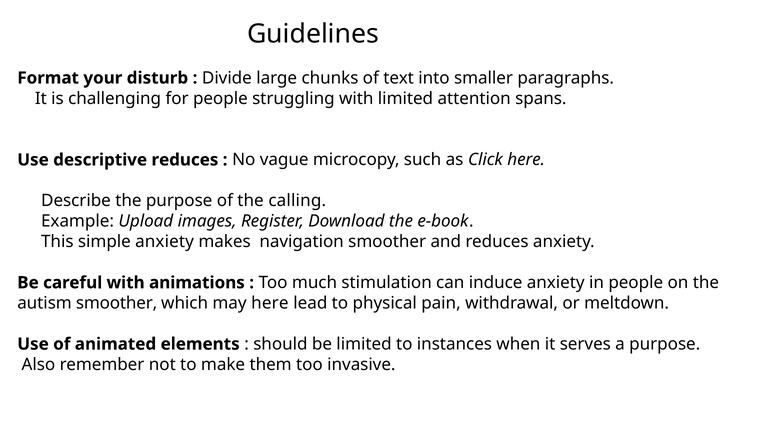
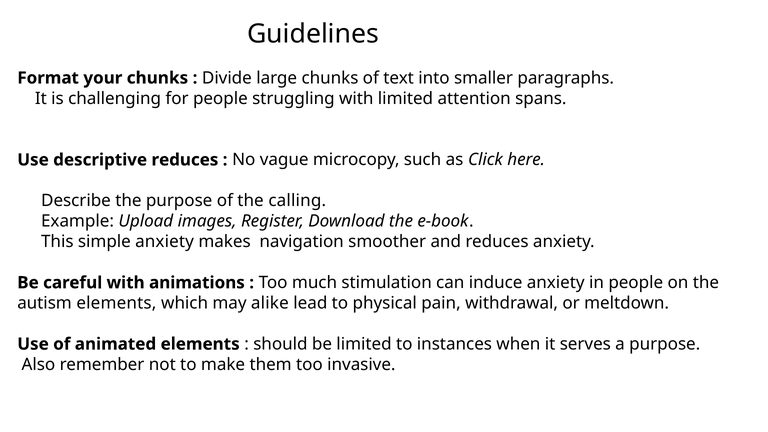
your disturb: disturb -> chunks
autism smoother: smoother -> elements
may here: here -> alike
